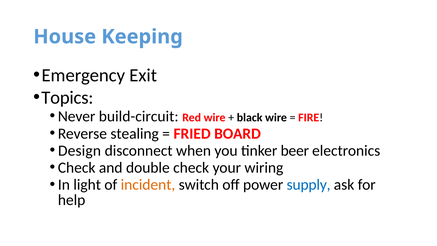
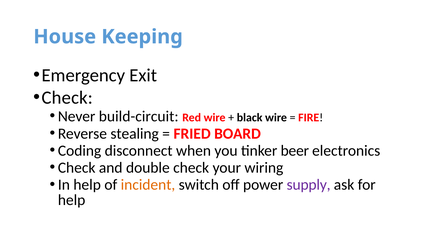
Topics at (67, 98): Topics -> Check
Design: Design -> Coding
In light: light -> help
supply colour: blue -> purple
